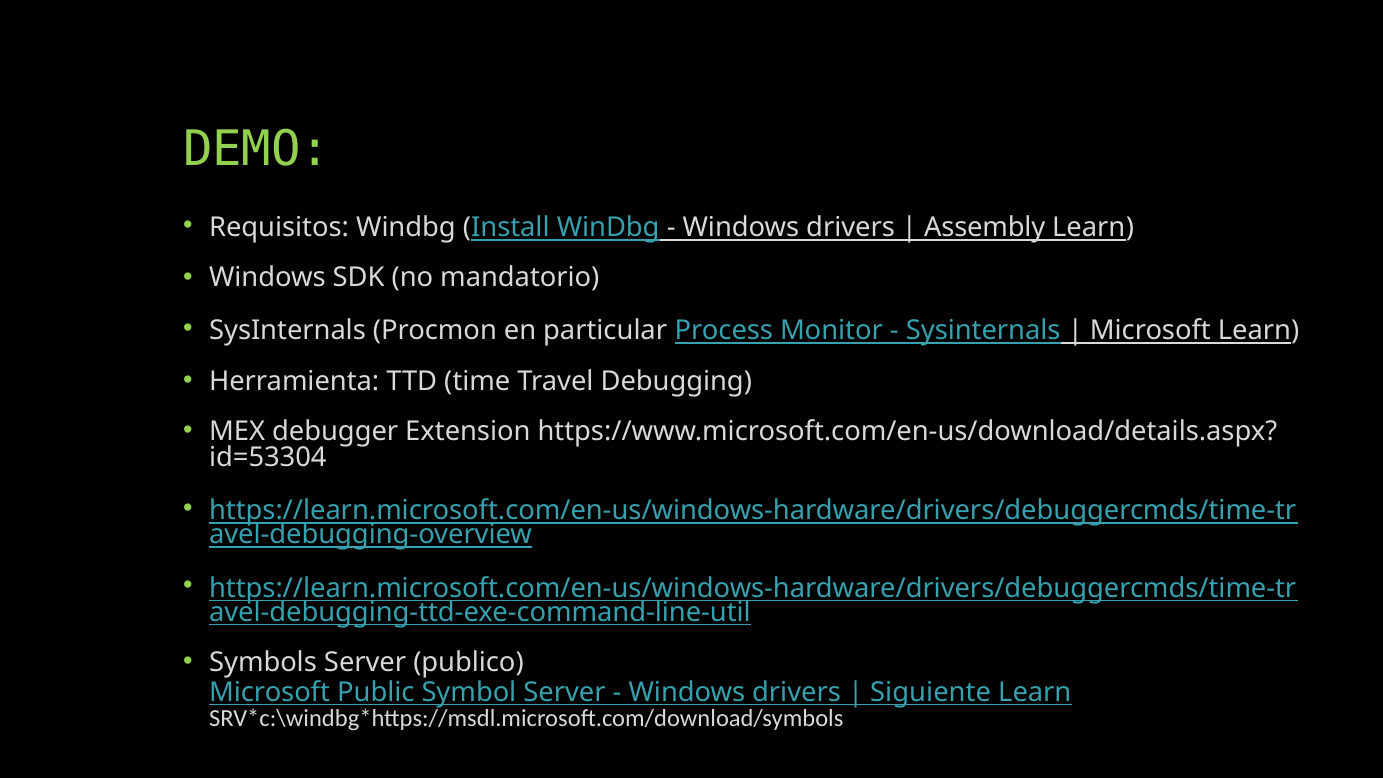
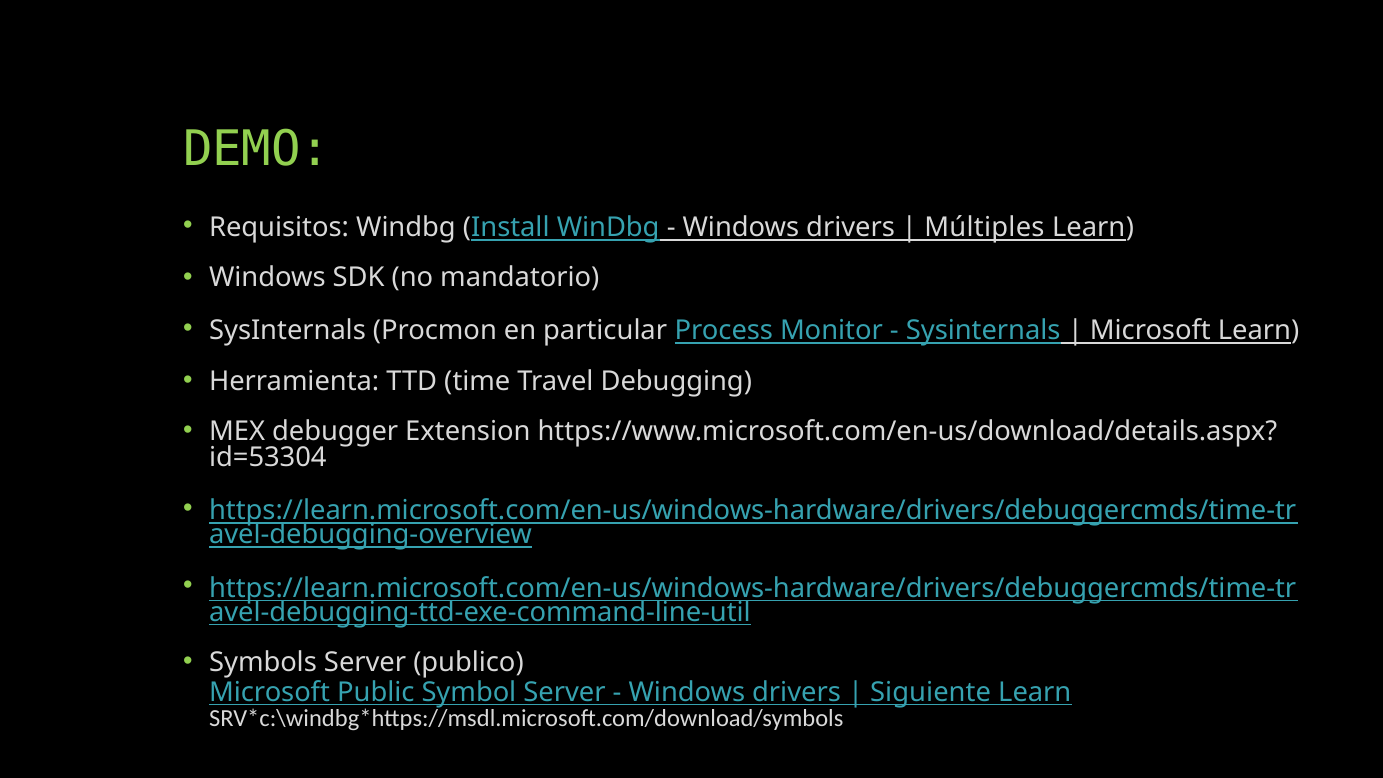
Assembly: Assembly -> Múltiples
